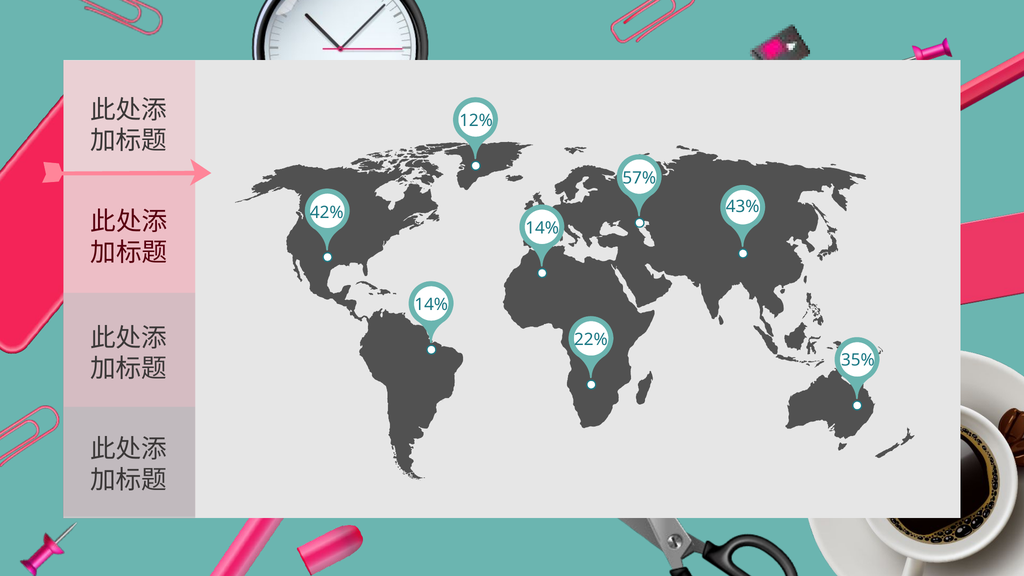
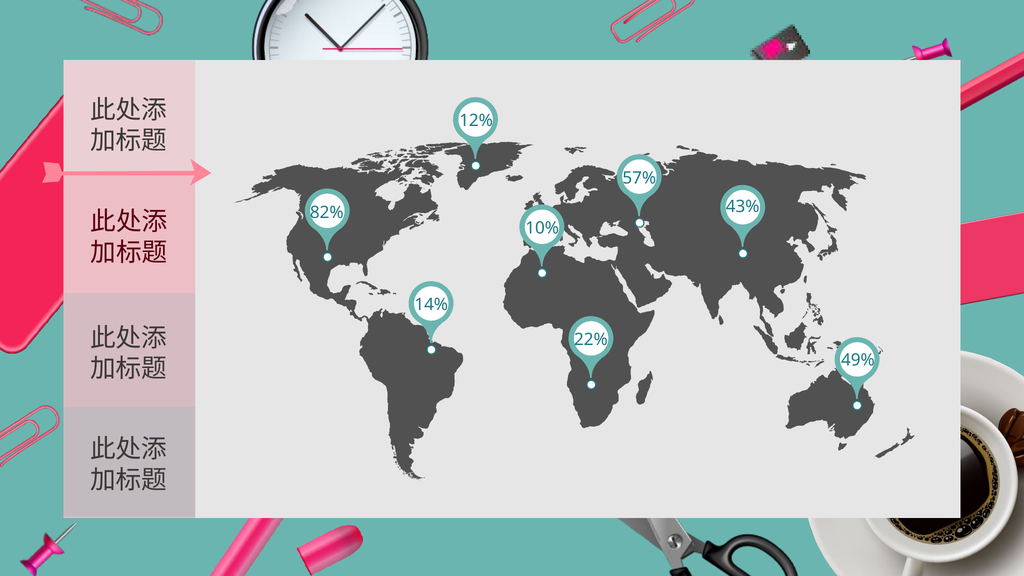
42%: 42% -> 82%
14% at (542, 228): 14% -> 10%
35%: 35% -> 49%
